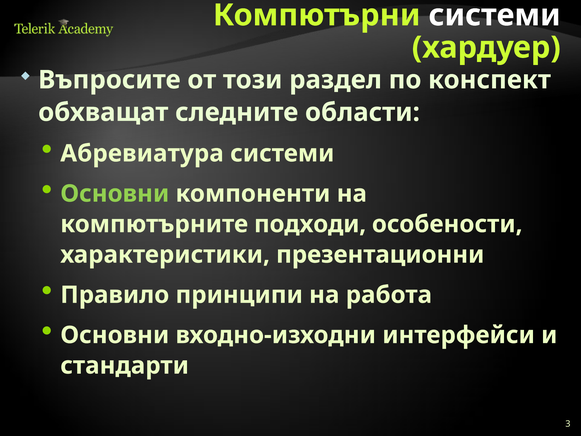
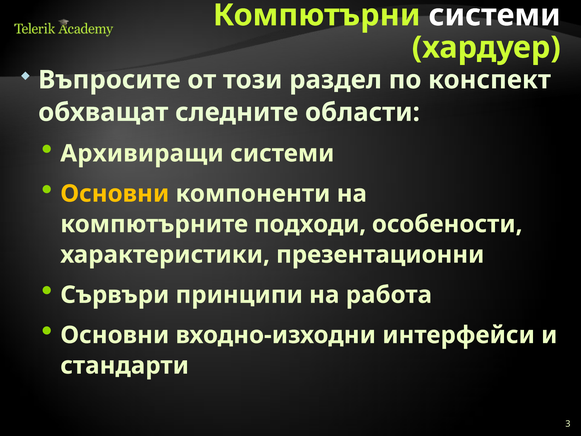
Абревиатура: Абревиатура -> Архивиращи
Основни at (115, 194) colour: light green -> yellow
Правило: Правило -> Сървъри
